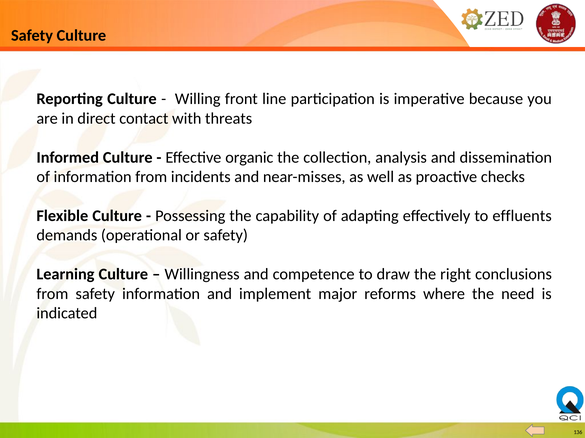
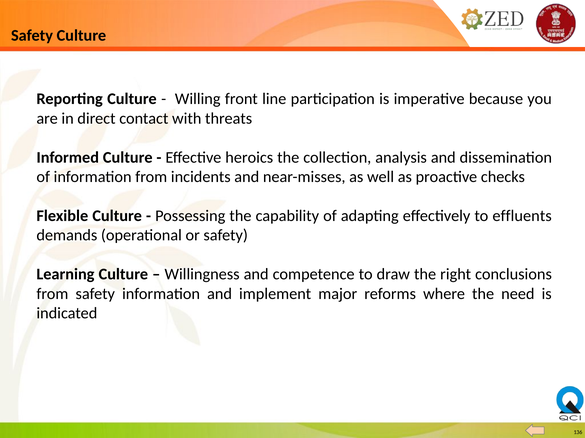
organic: organic -> heroics
